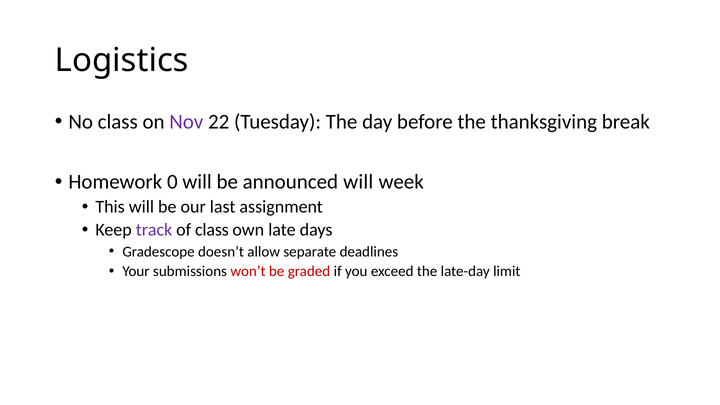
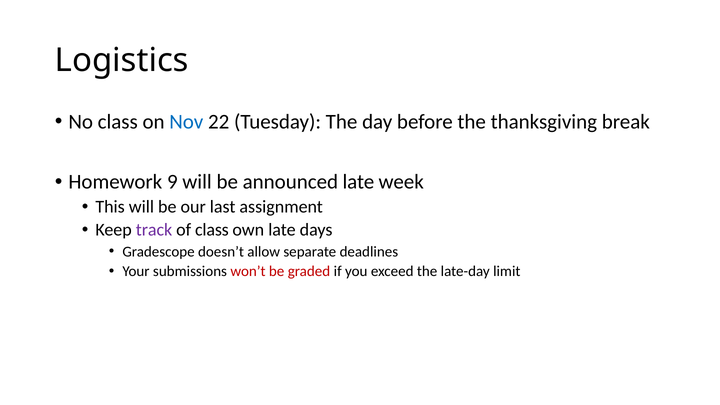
Nov colour: purple -> blue
0: 0 -> 9
announced will: will -> late
